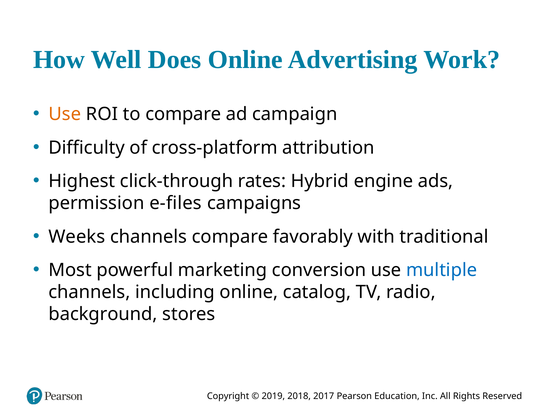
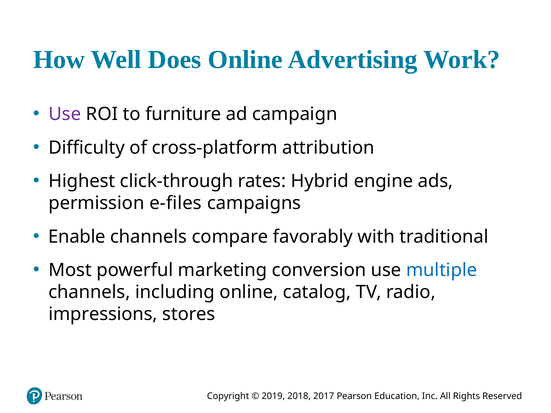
Use at (65, 114) colour: orange -> purple
to compare: compare -> furniture
Weeks: Weeks -> Enable
background: background -> impressions
